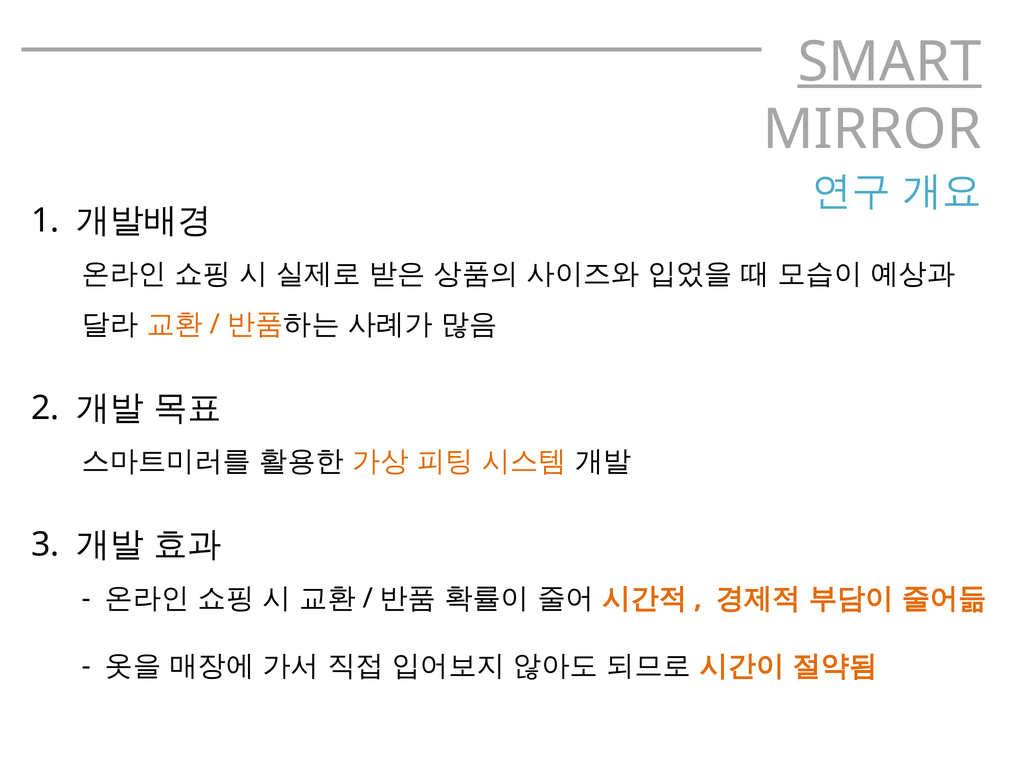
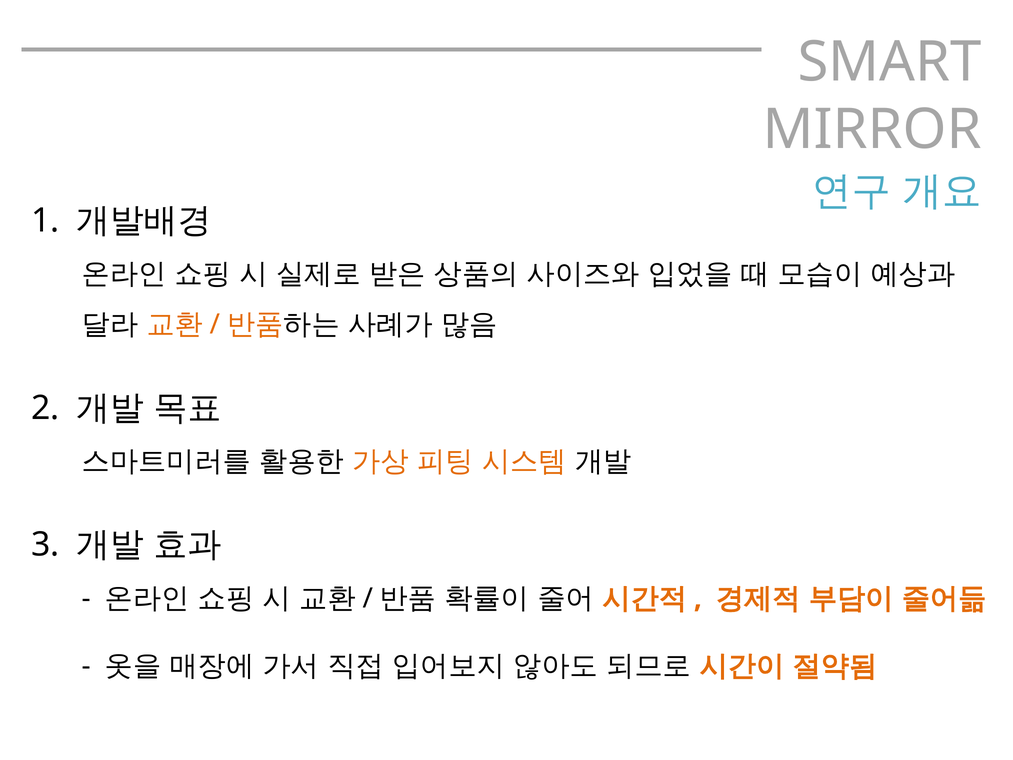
SMART underline: present -> none
